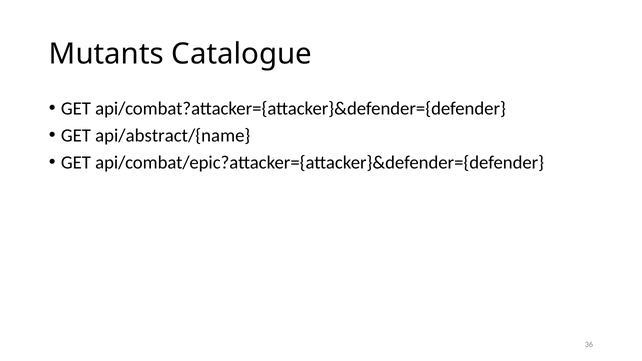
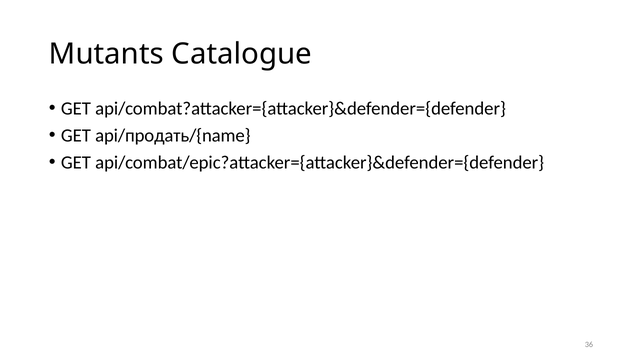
api/abstract/{name: api/abstract/{name -> api/продать/{name
